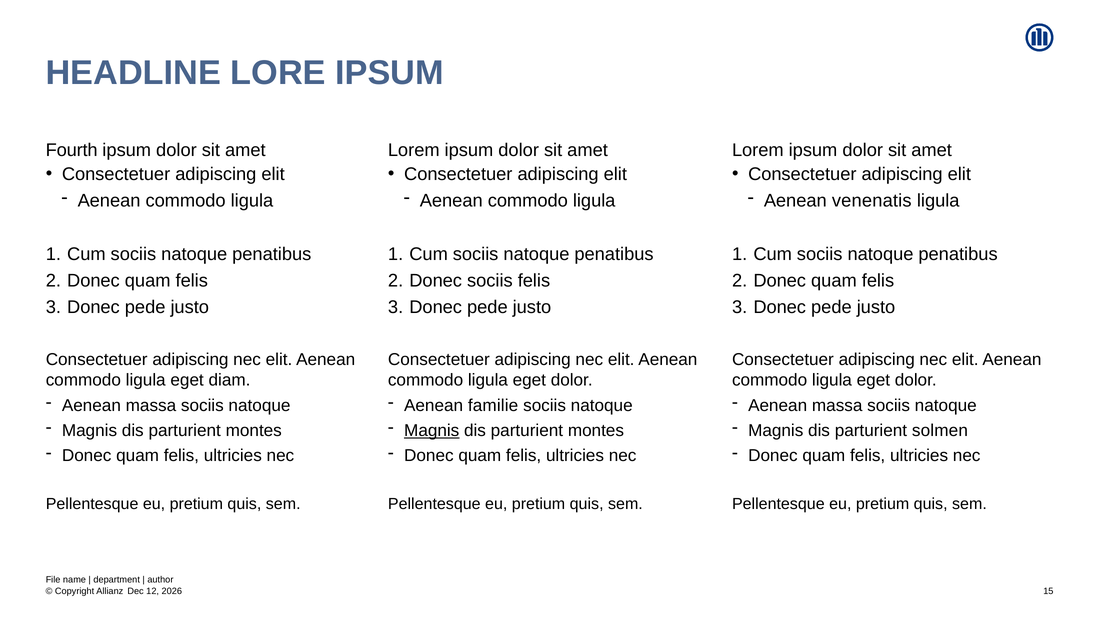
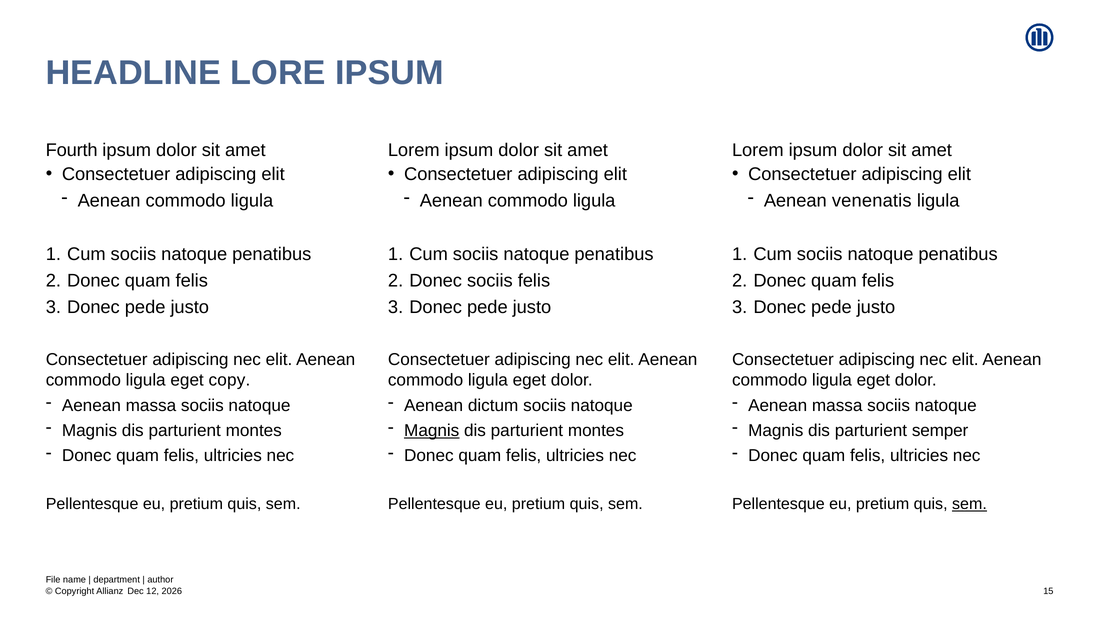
diam: diam -> copy
familie: familie -> dictum
solmen: solmen -> semper
sem at (969, 504) underline: none -> present
